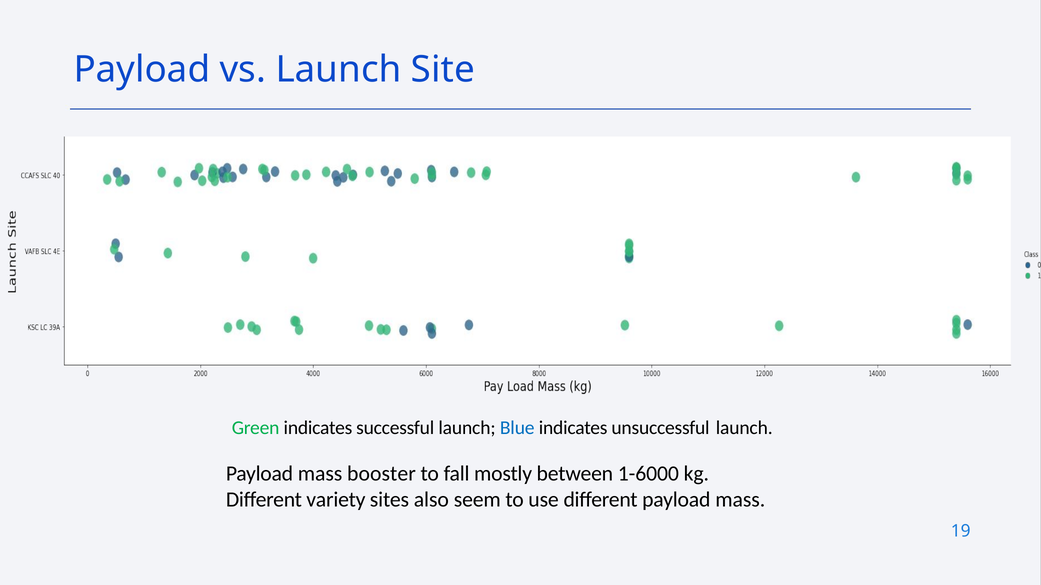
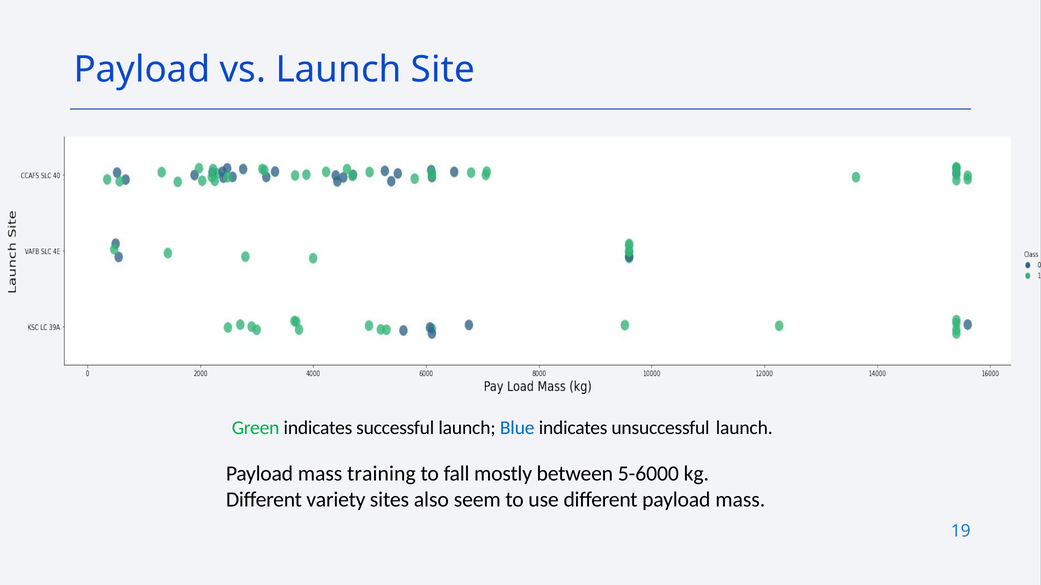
booster: booster -> training
1-6000: 1-6000 -> 5-6000
